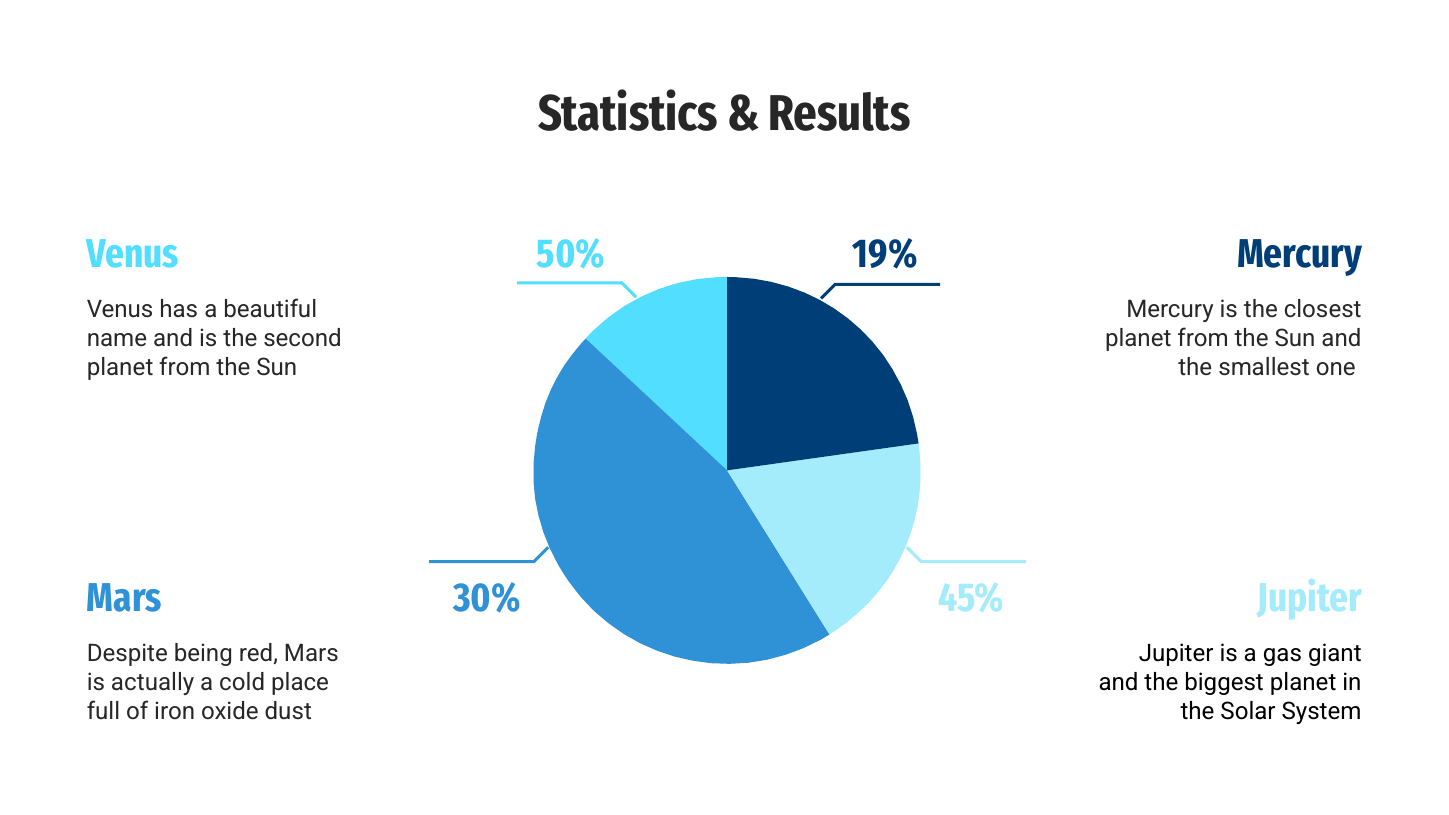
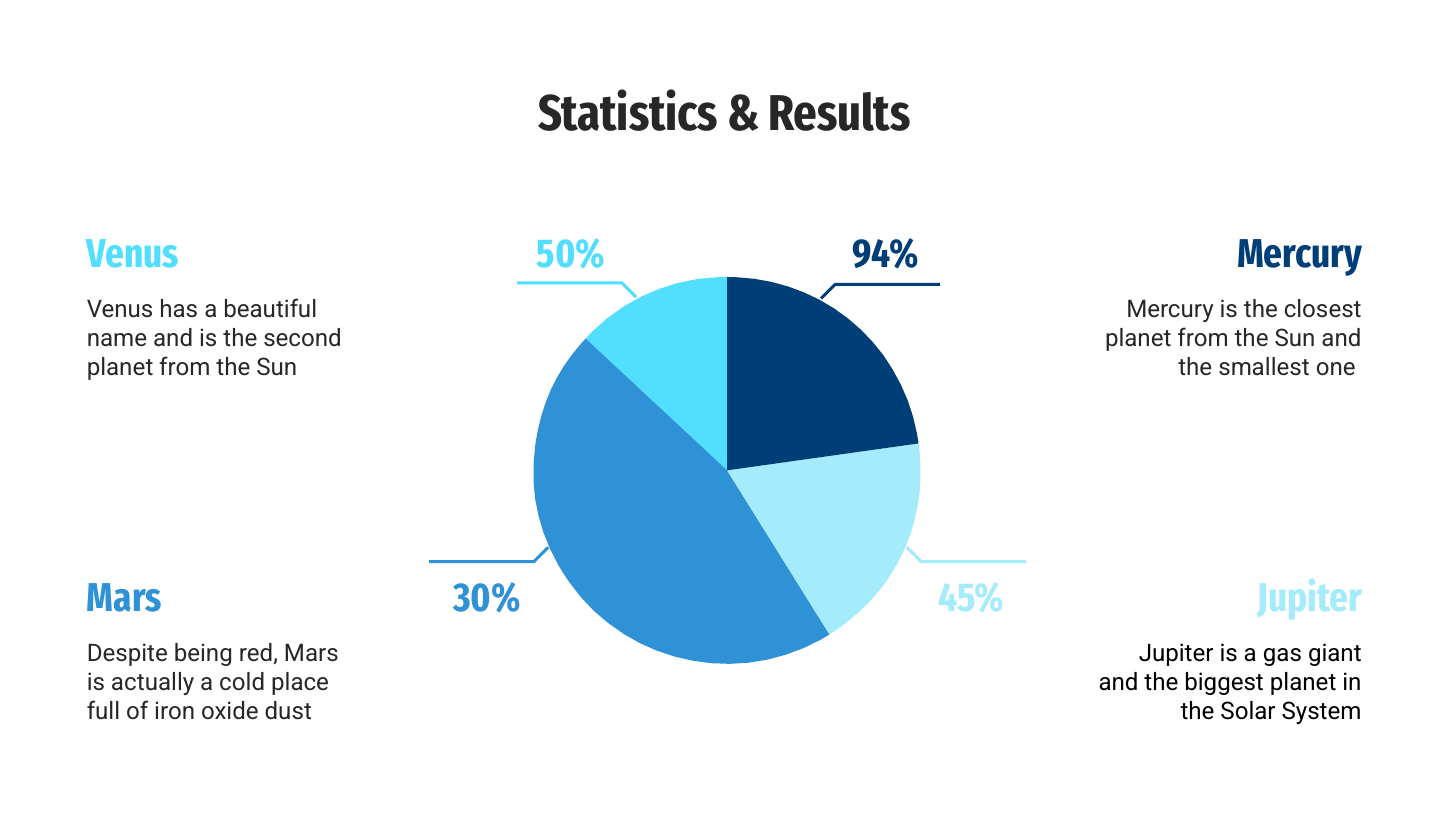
19%: 19% -> 94%
